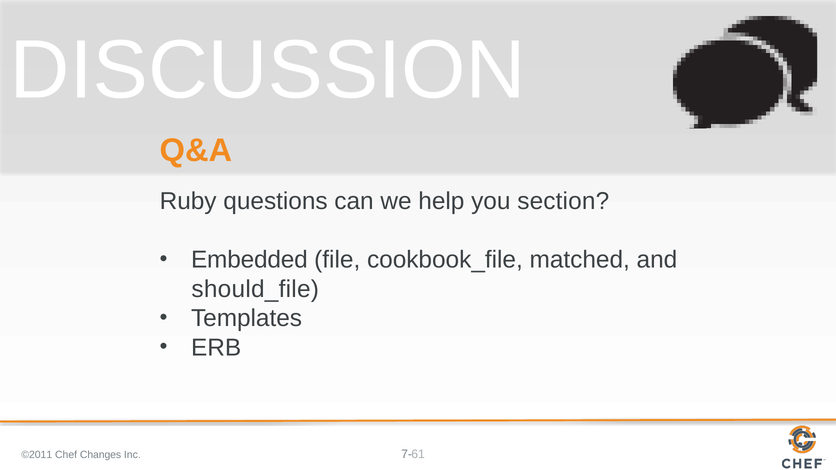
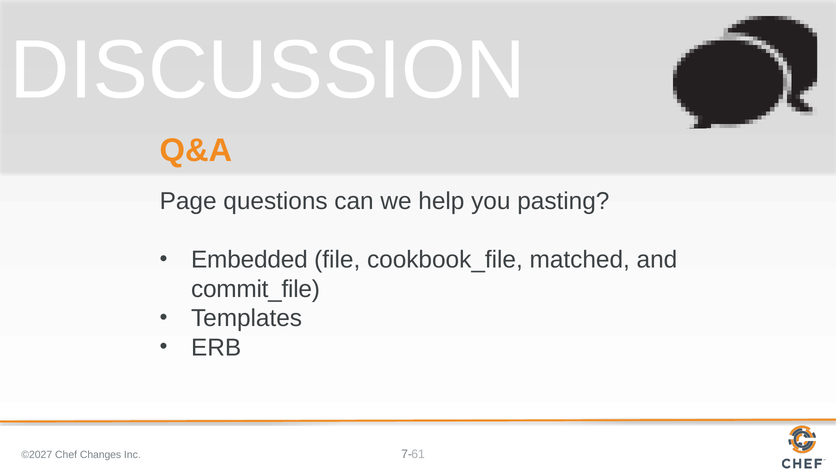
Ruby: Ruby -> Page
section: section -> pasting
should_file: should_file -> commit_file
©2011: ©2011 -> ©2027
